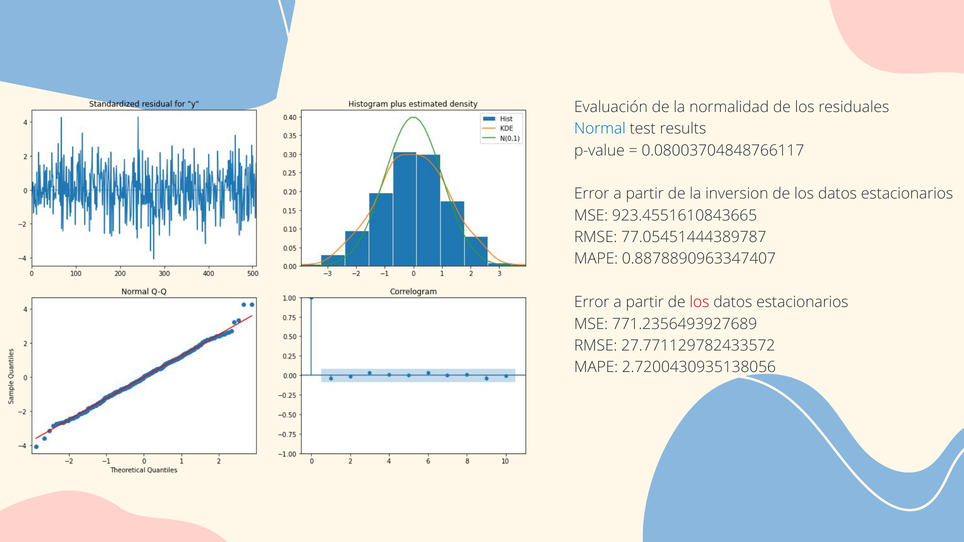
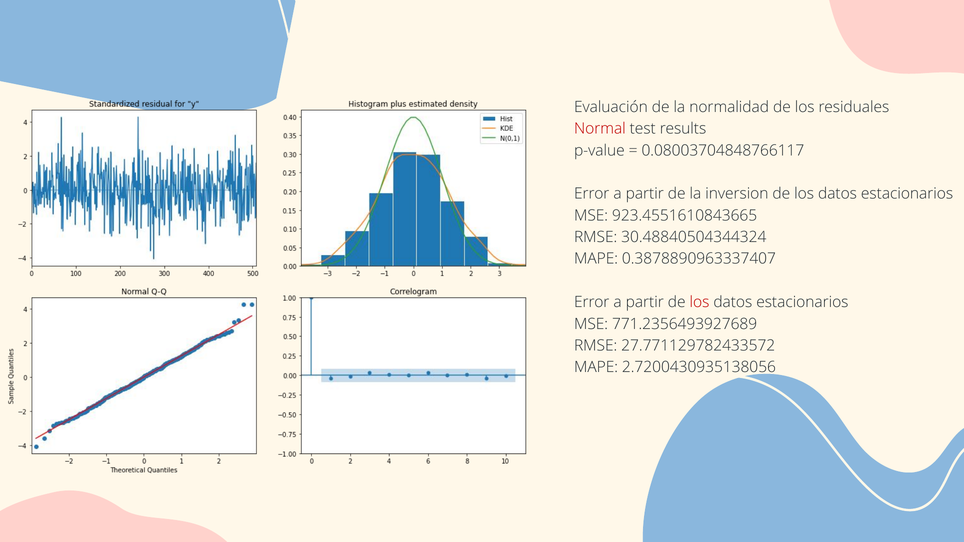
Normal colour: blue -> red
77.05451444389787: 77.05451444389787 -> 30.48840504344324
0.8878890963347407: 0.8878890963347407 -> 0.3878890963337407
